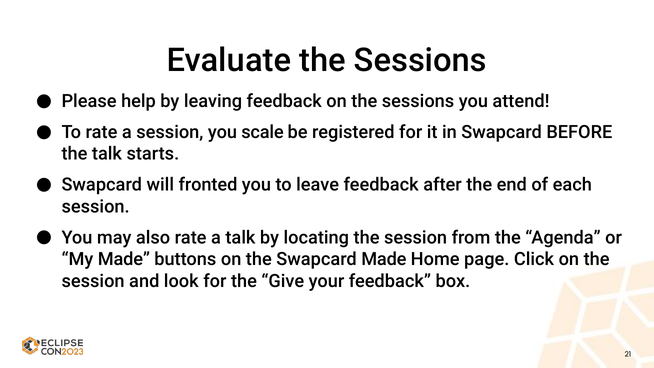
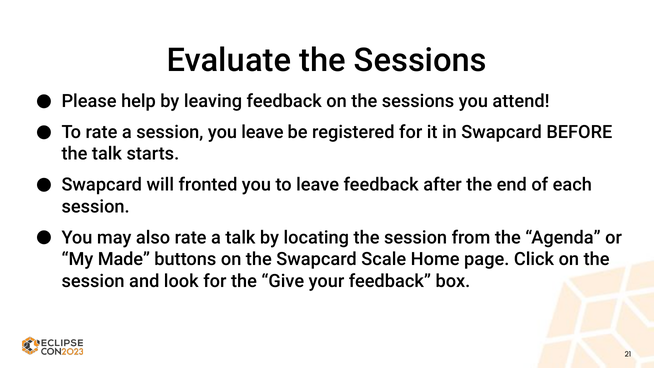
you scale: scale -> leave
Swapcard Made: Made -> Scale
